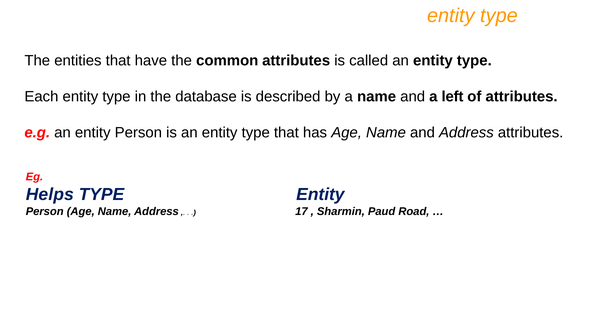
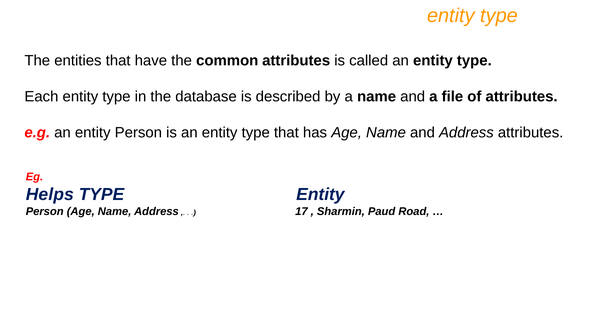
left: left -> file
